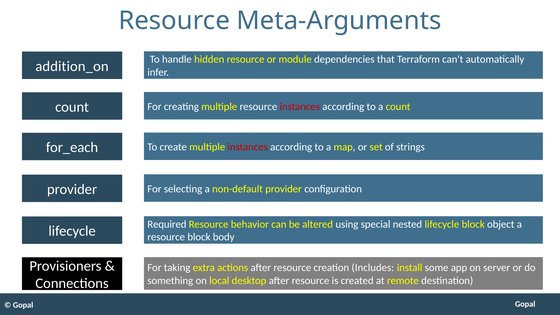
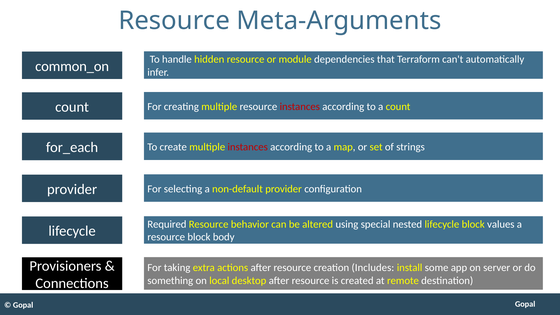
addition_on: addition_on -> common_on
object: object -> values
